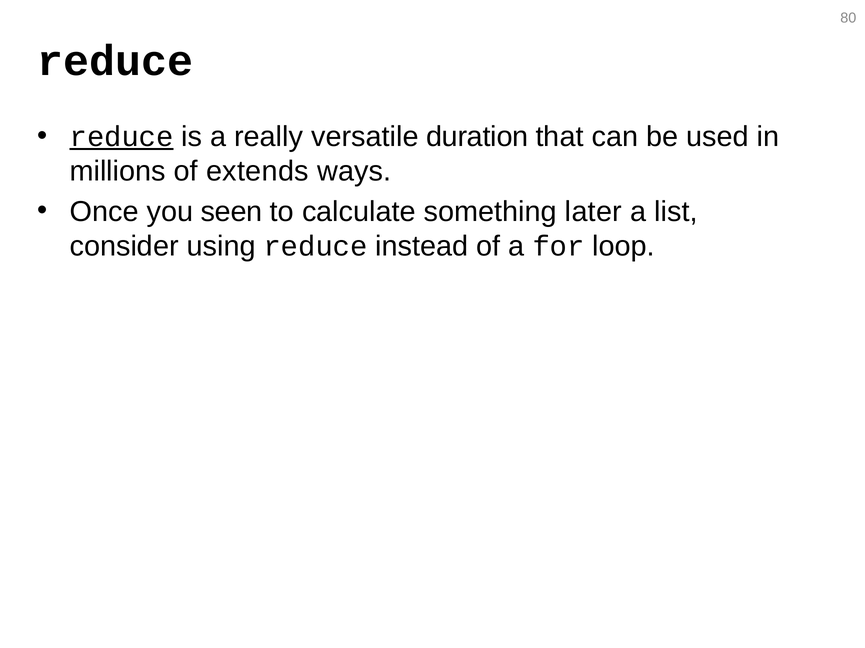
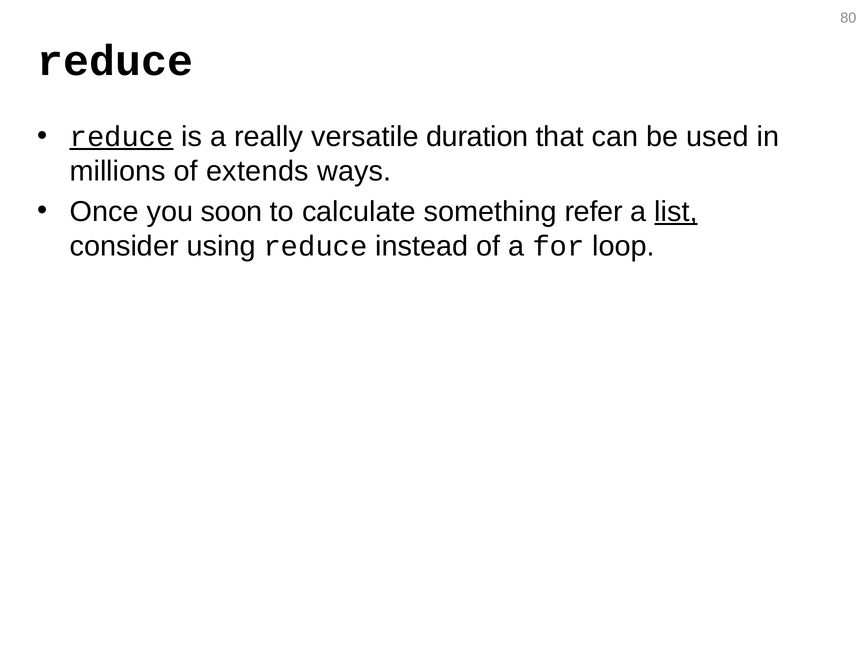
seen: seen -> soon
later: later -> refer
list underline: none -> present
